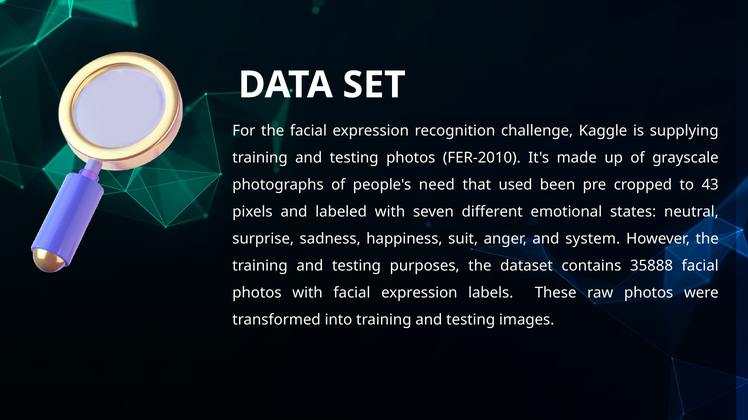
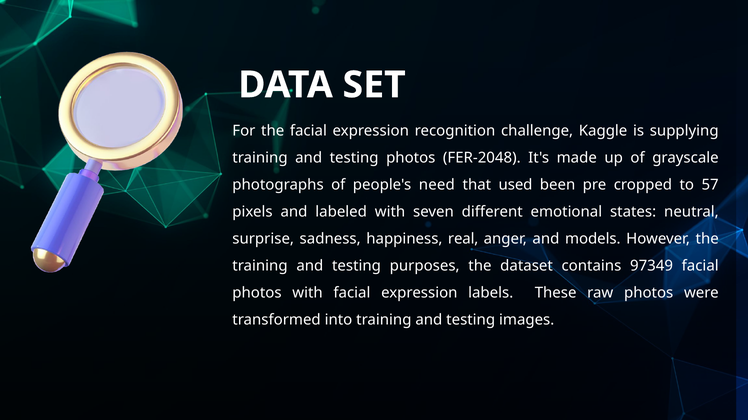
FER-2010: FER-2010 -> FER-2048
43: 43 -> 57
suit: suit -> real
system: system -> models
35888: 35888 -> 97349
